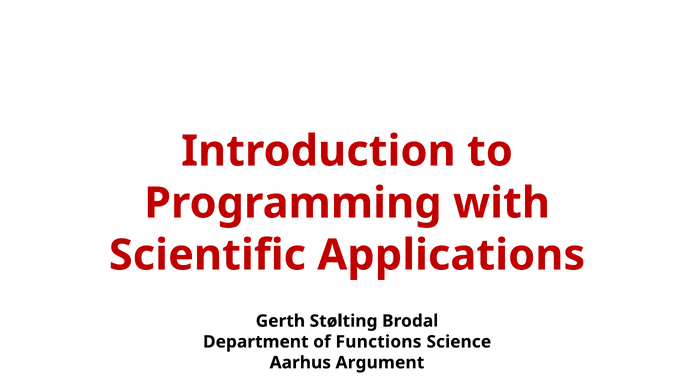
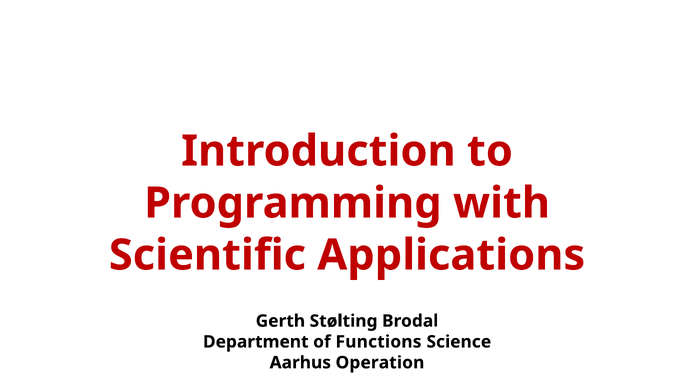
Argument: Argument -> Operation
